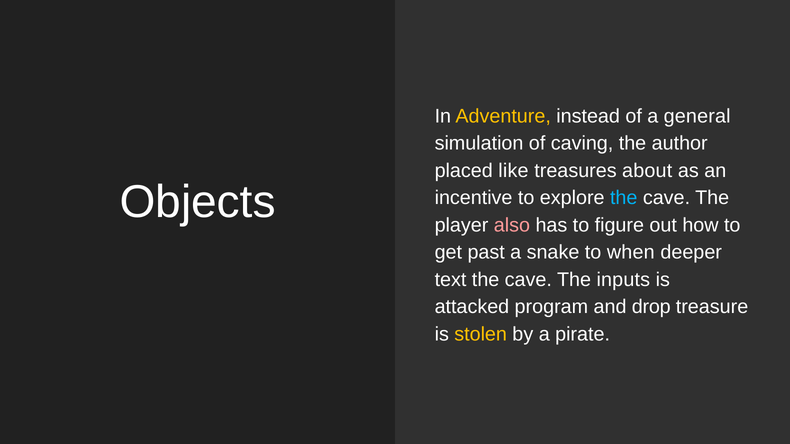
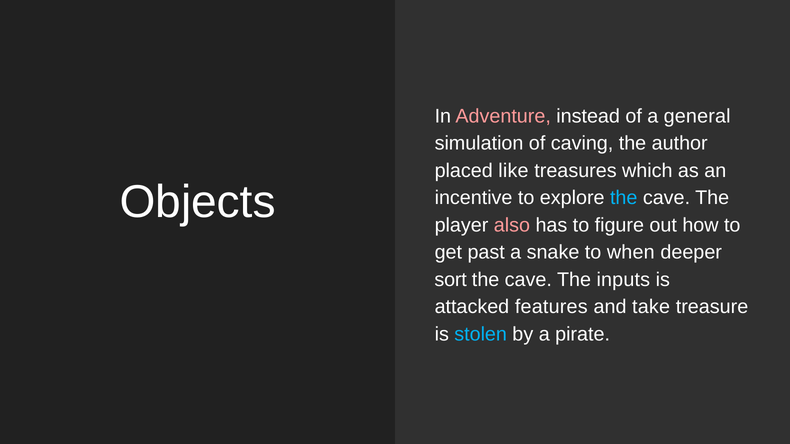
Adventure colour: yellow -> pink
about: about -> which
text: text -> sort
program: program -> features
drop: drop -> take
stolen colour: yellow -> light blue
